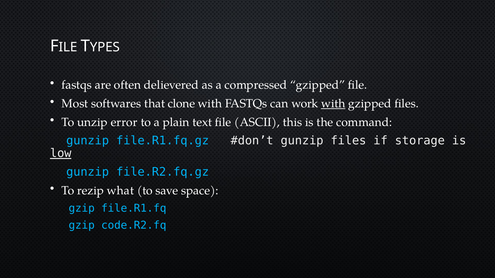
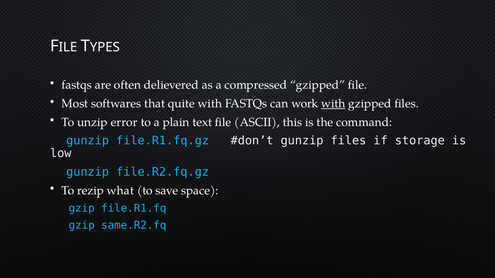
clone: clone -> quite
low underline: present -> none
code.R2.fq: code.R2.fq -> same.R2.fq
